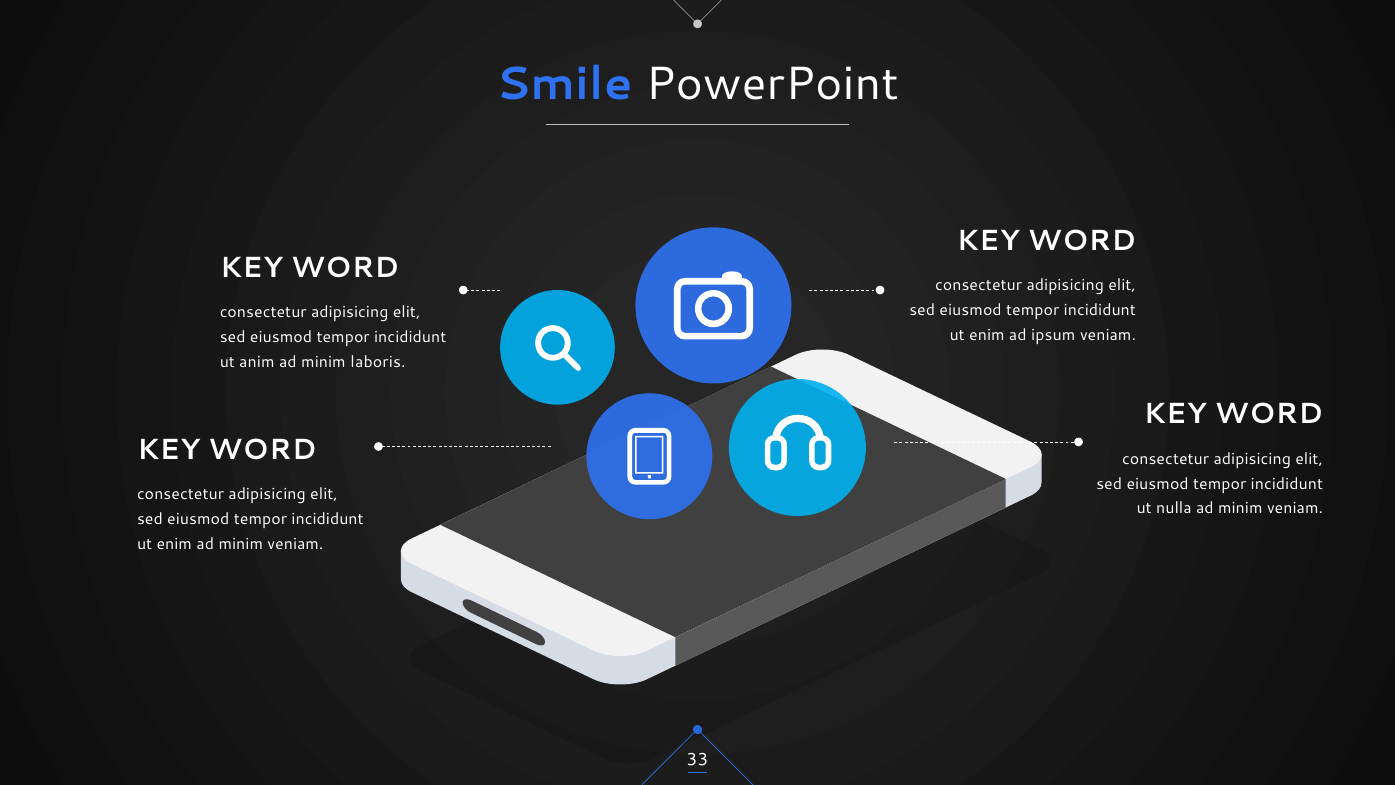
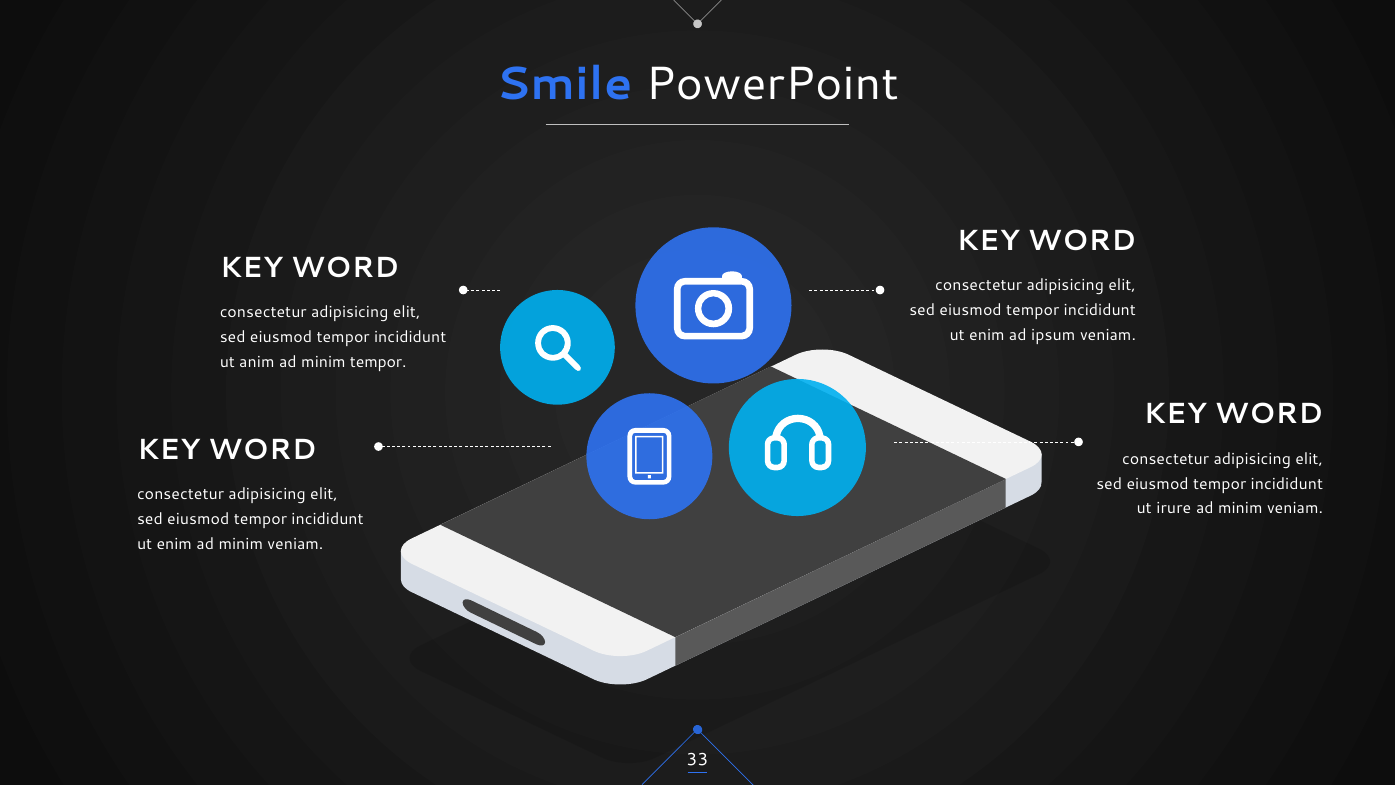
minim laboris: laboris -> tempor
nulla: nulla -> irure
